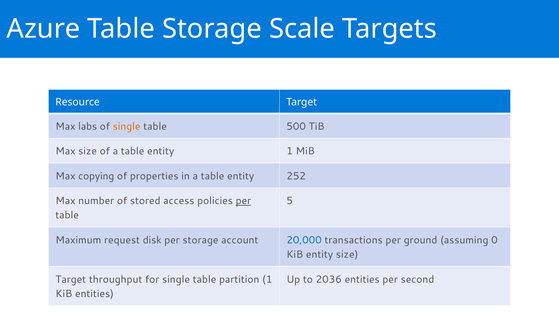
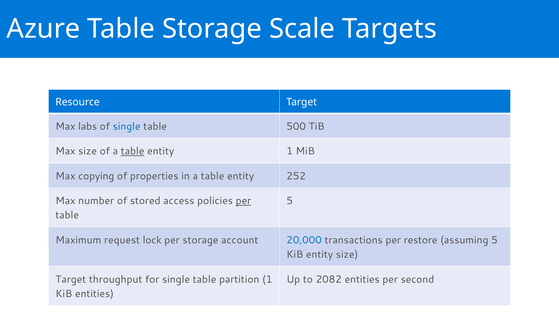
single at (127, 127) colour: orange -> blue
table at (133, 151) underline: none -> present
disk: disk -> lock
ground: ground -> restore
assuming 0: 0 -> 5
2036: 2036 -> 2082
